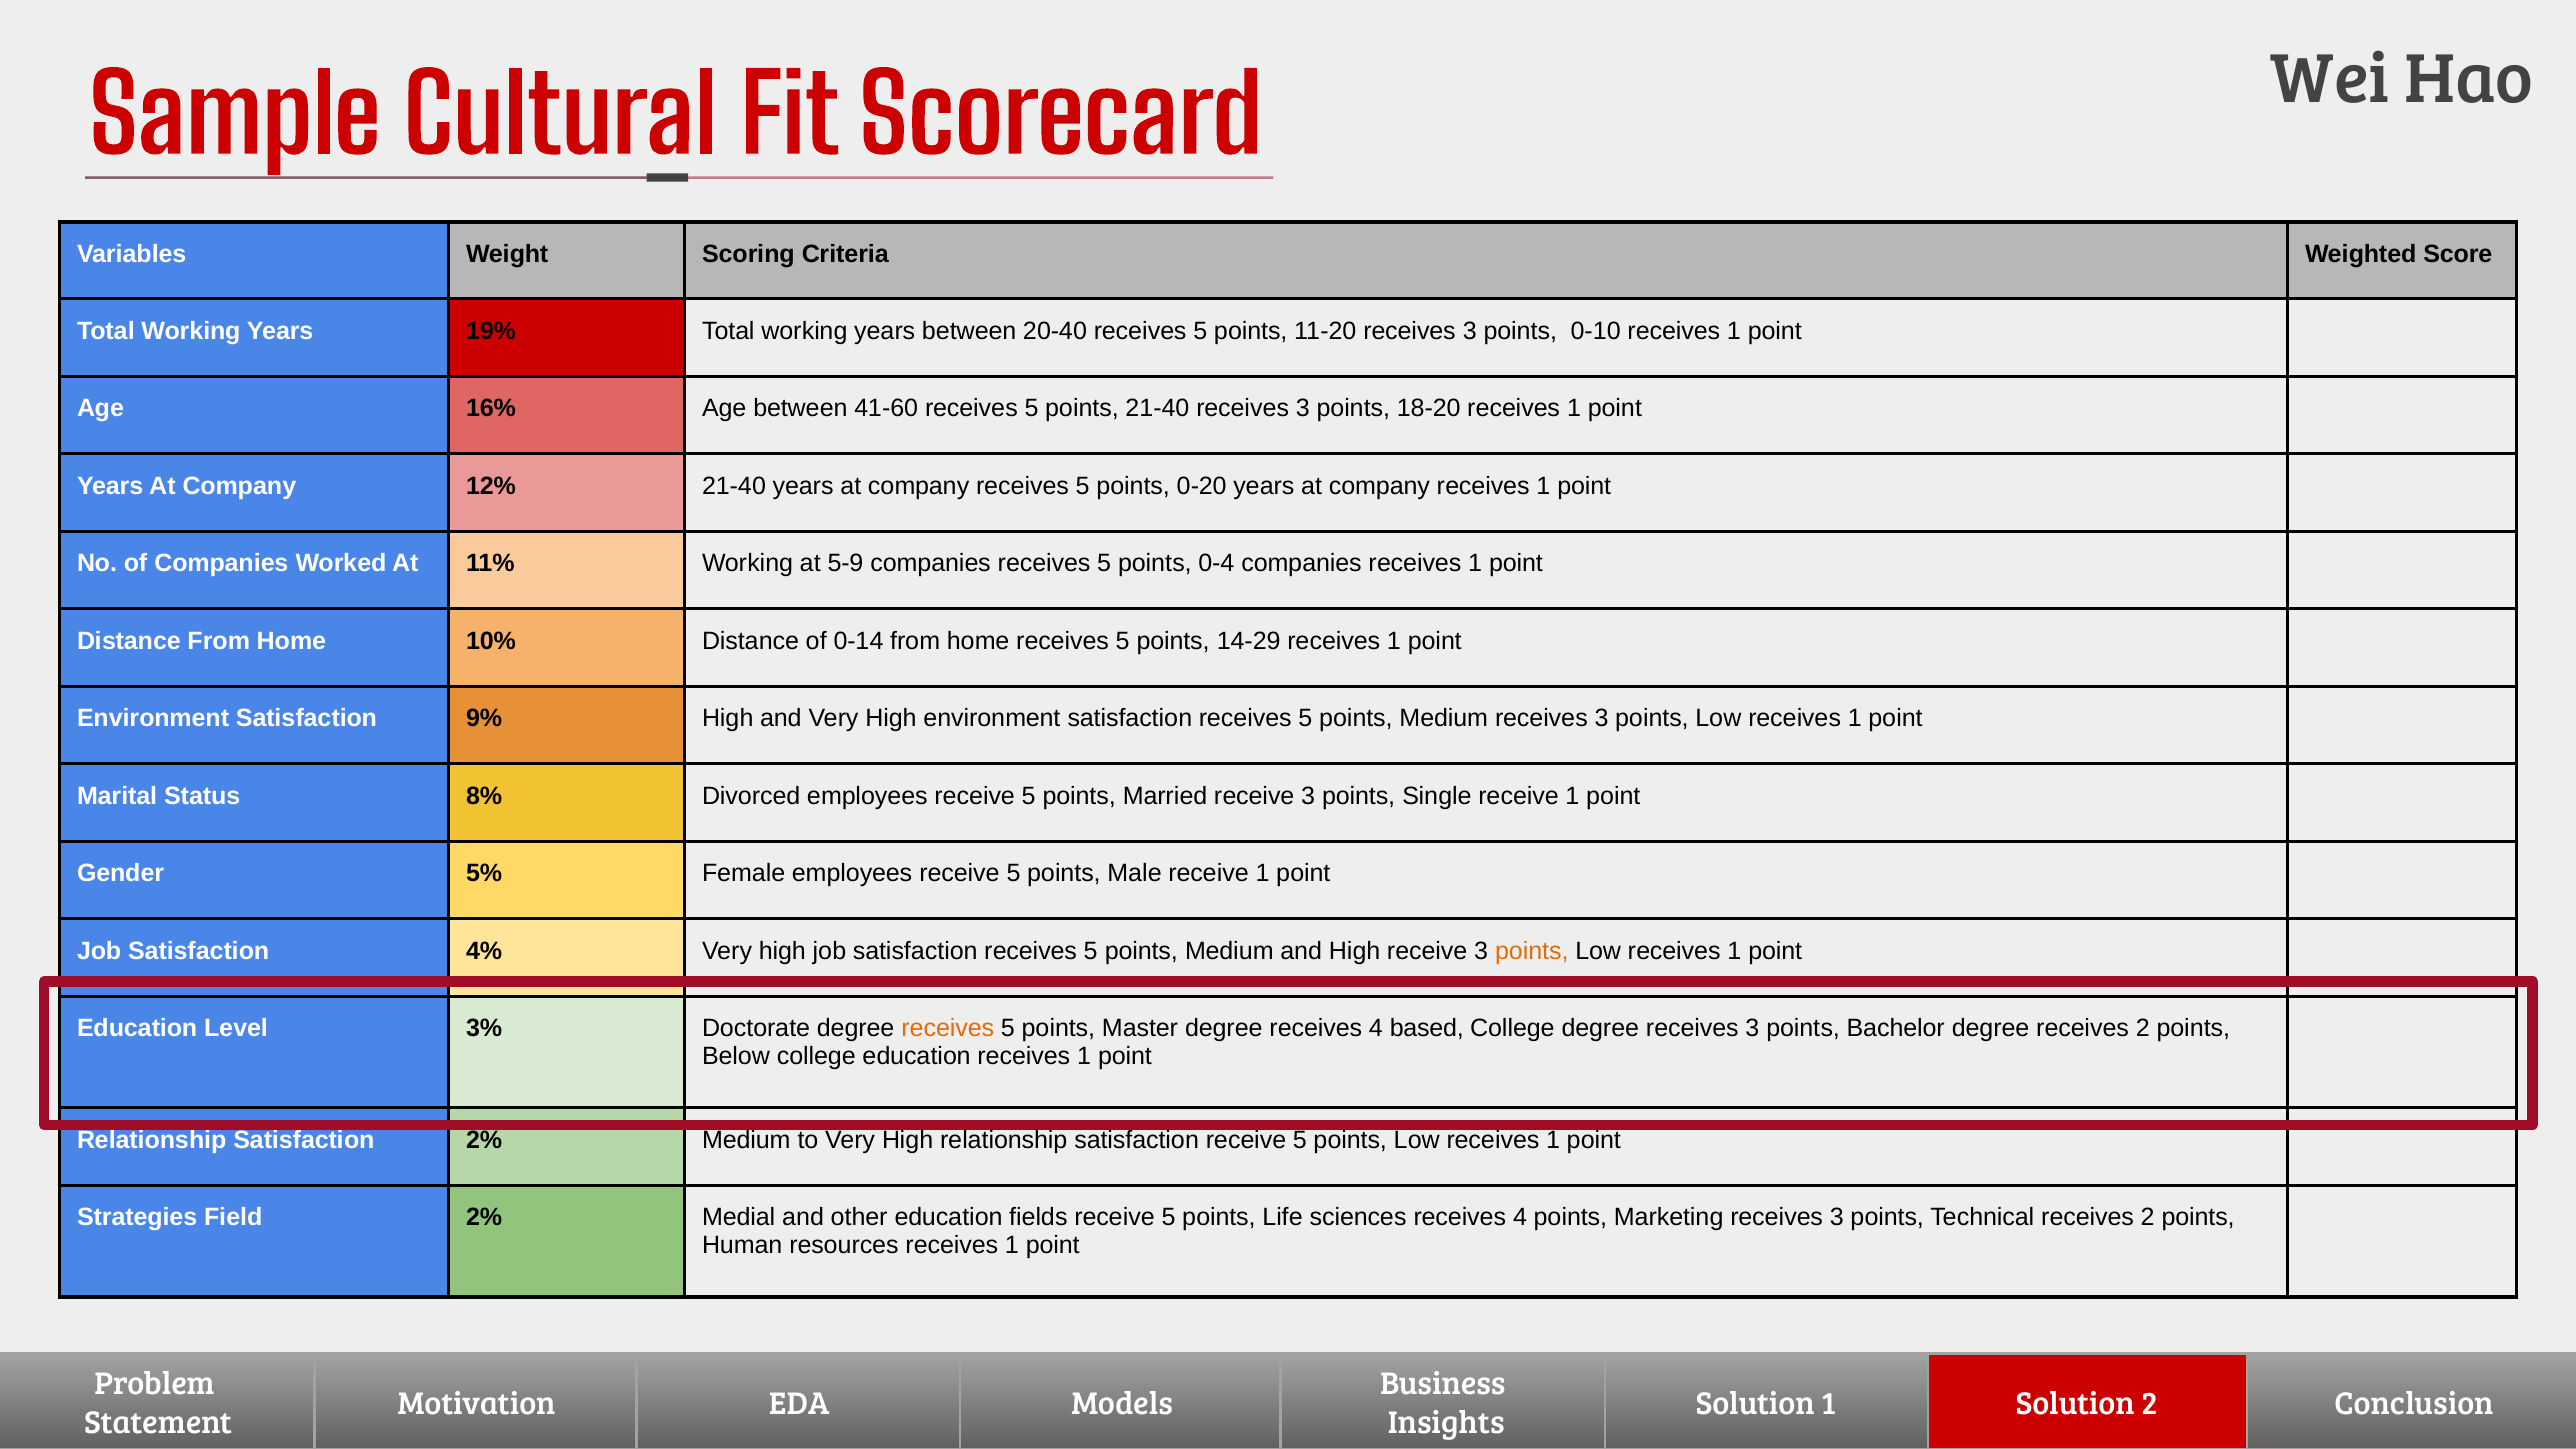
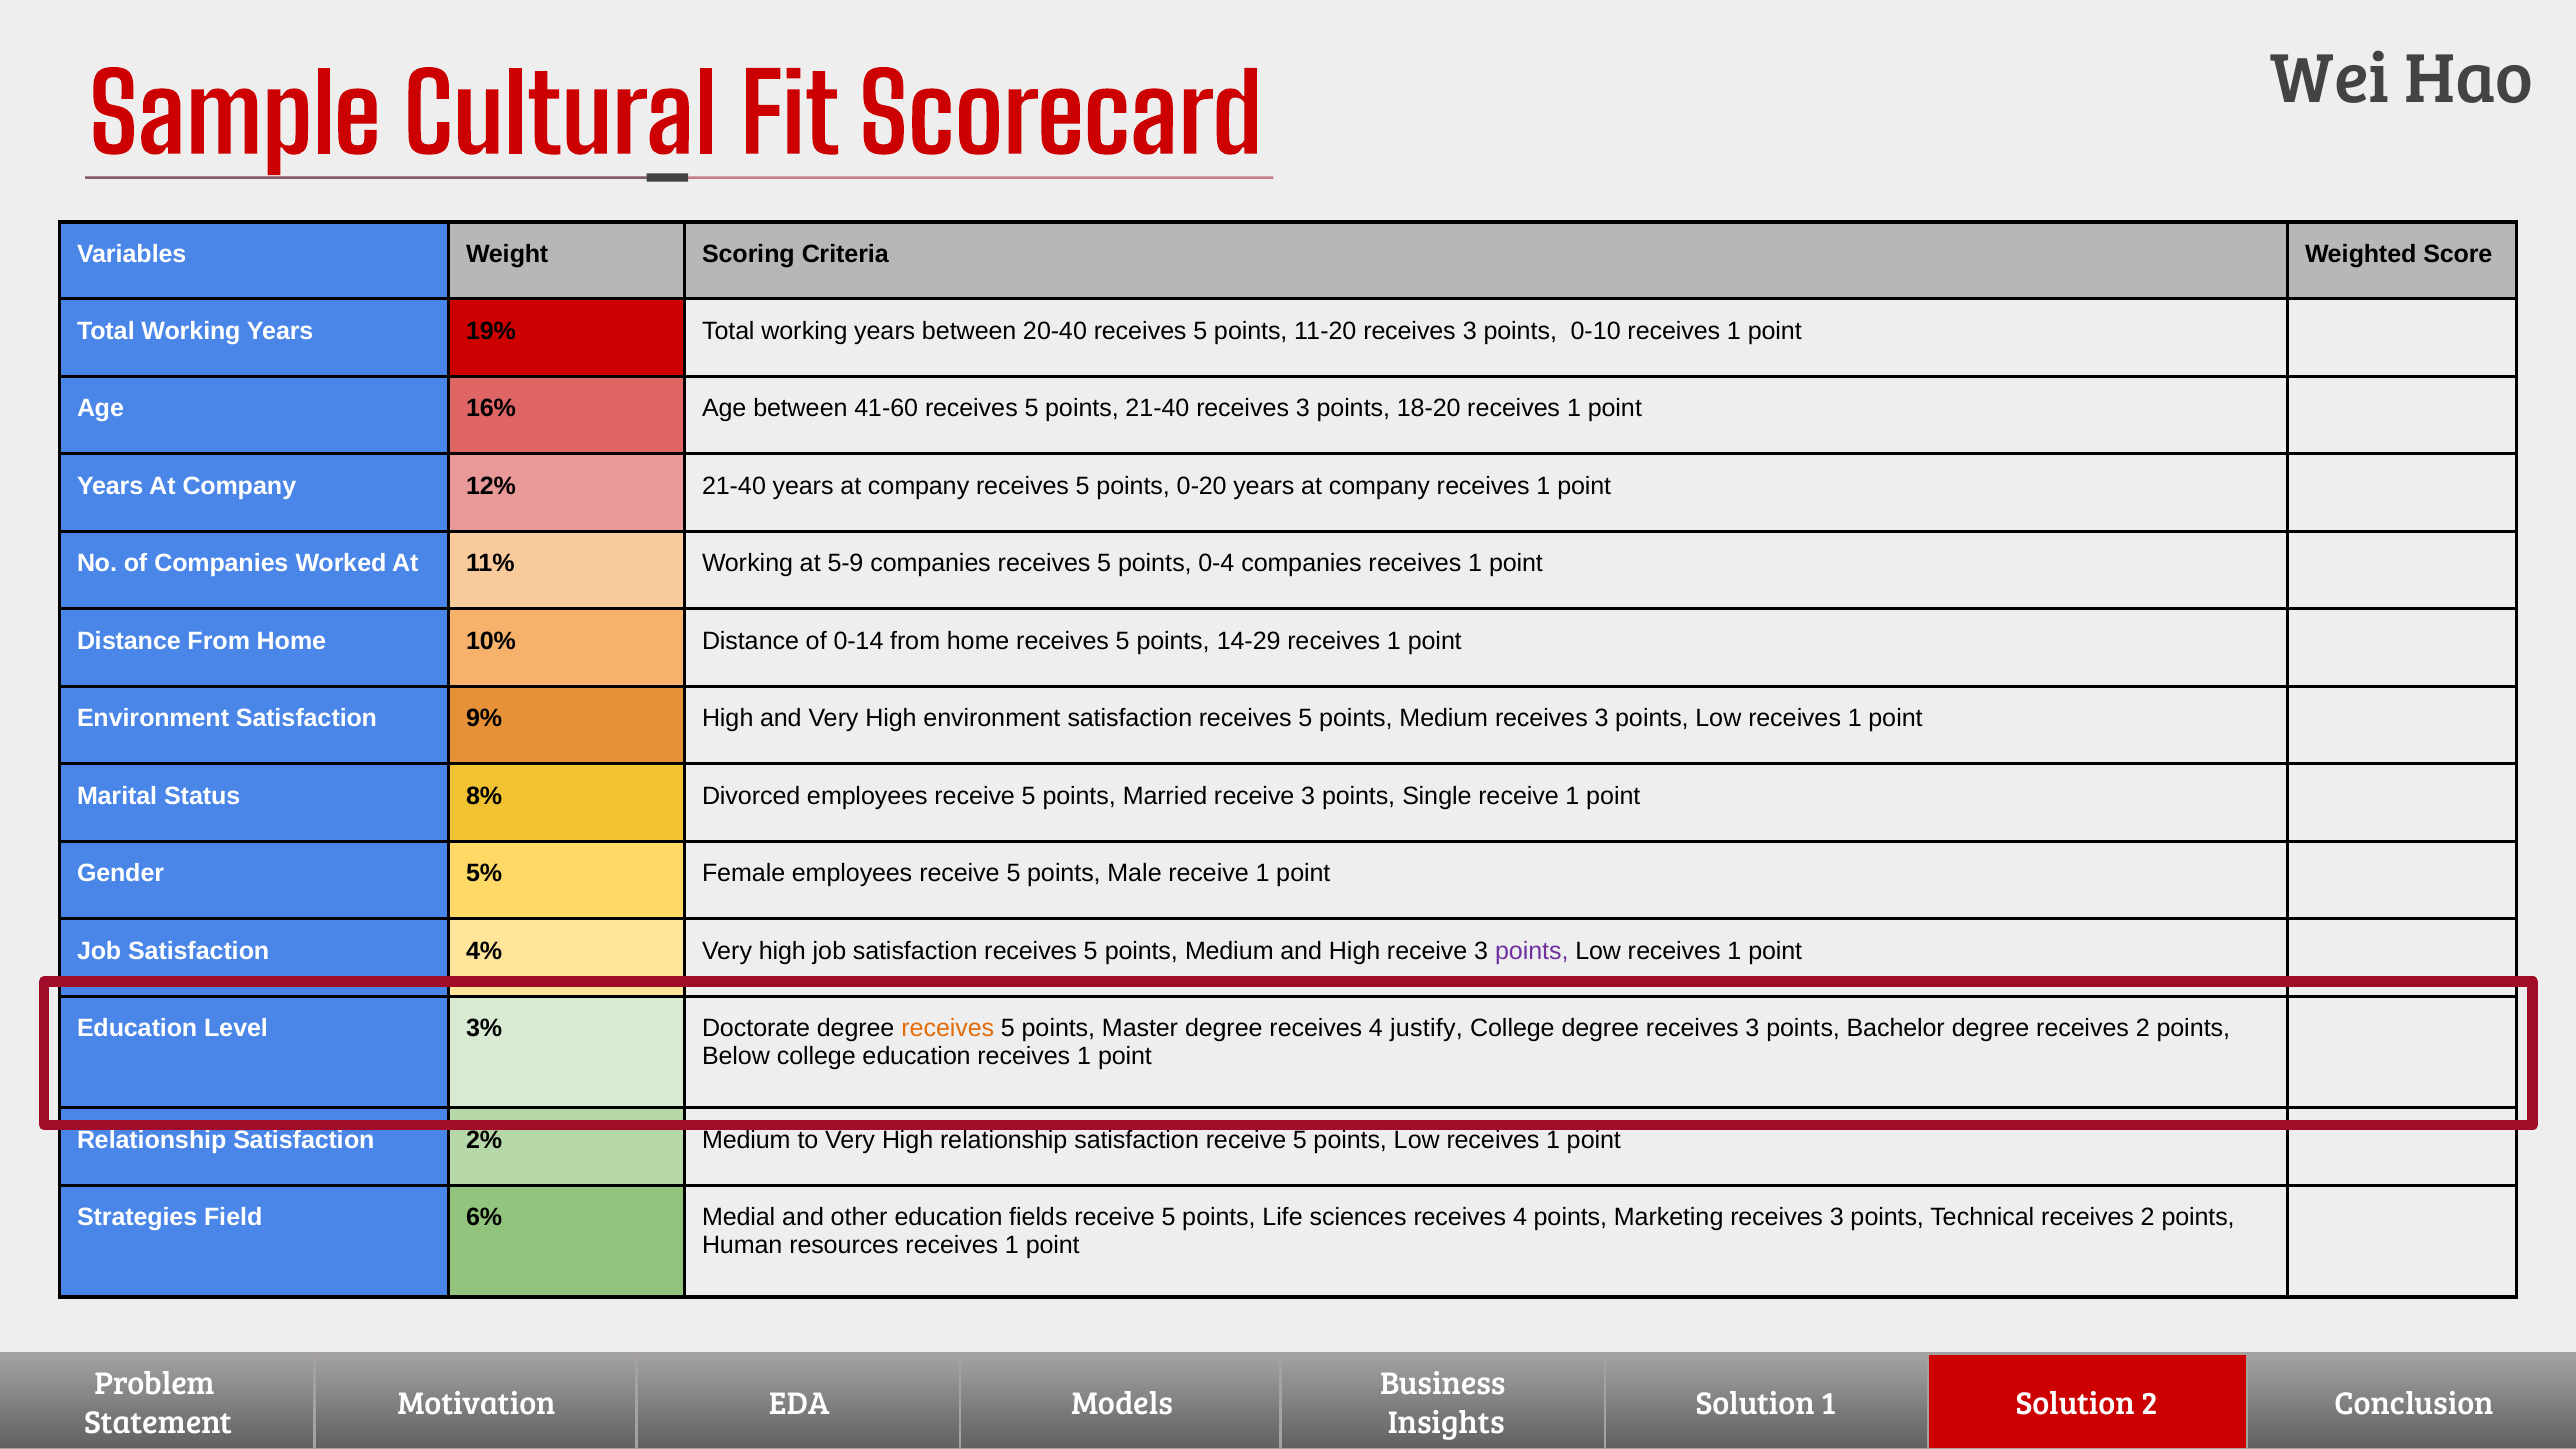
points at (1532, 951) colour: orange -> purple
based: based -> justify
Field 2%: 2% -> 6%
